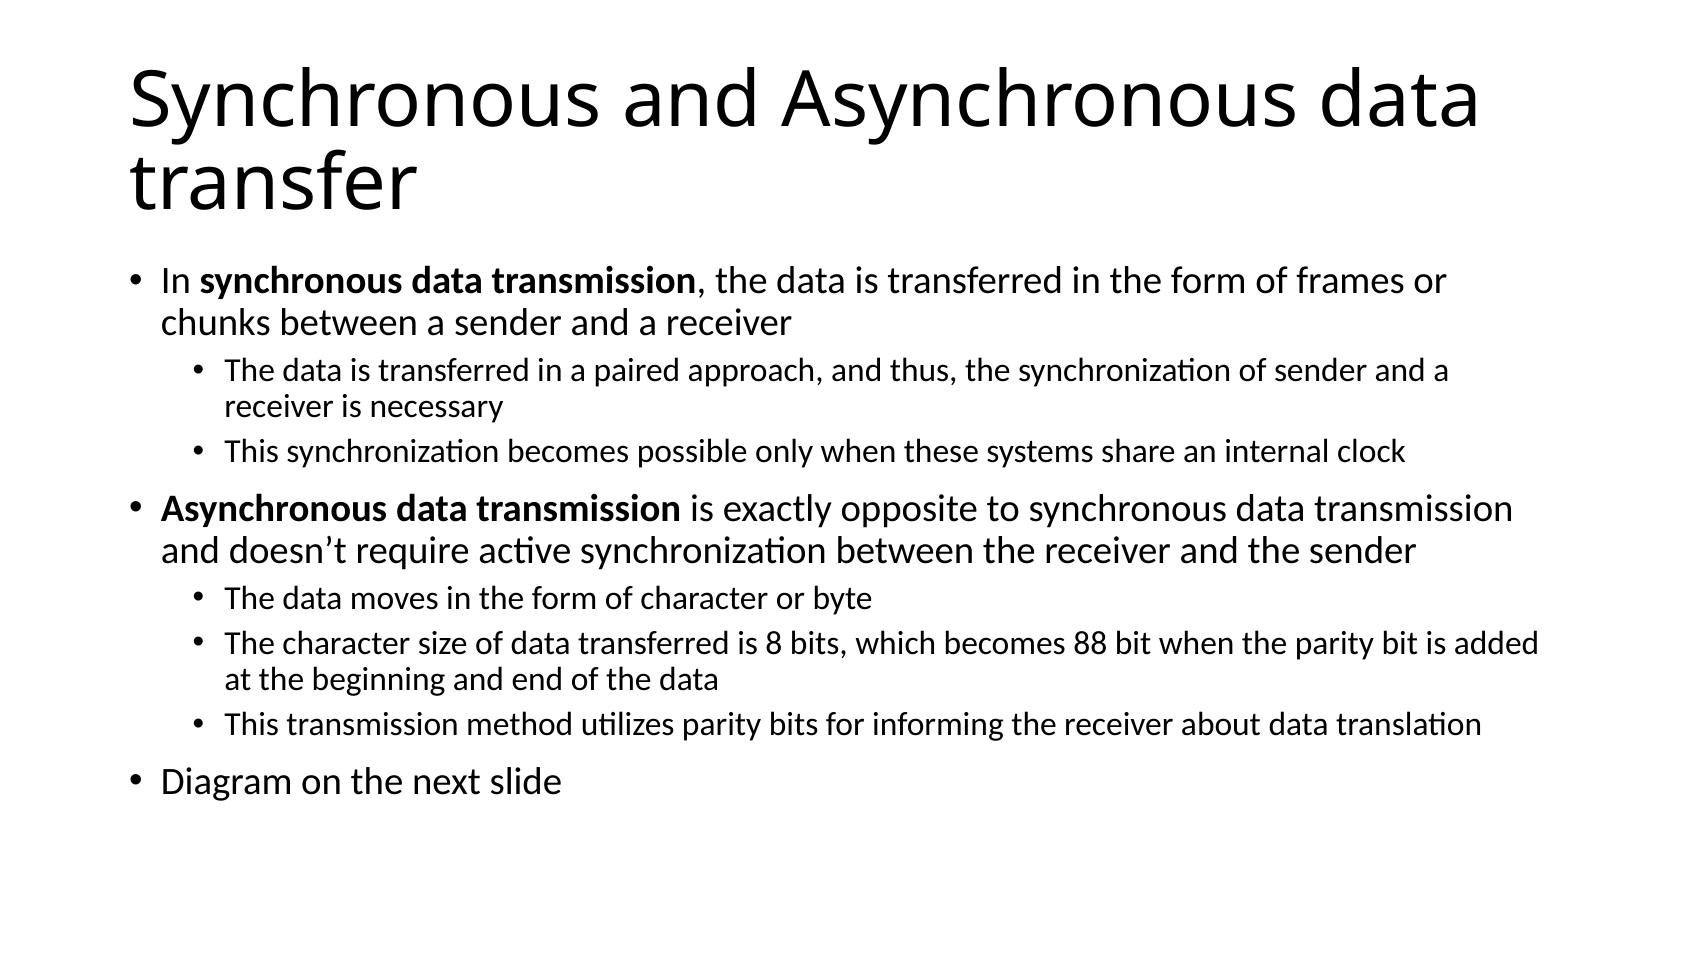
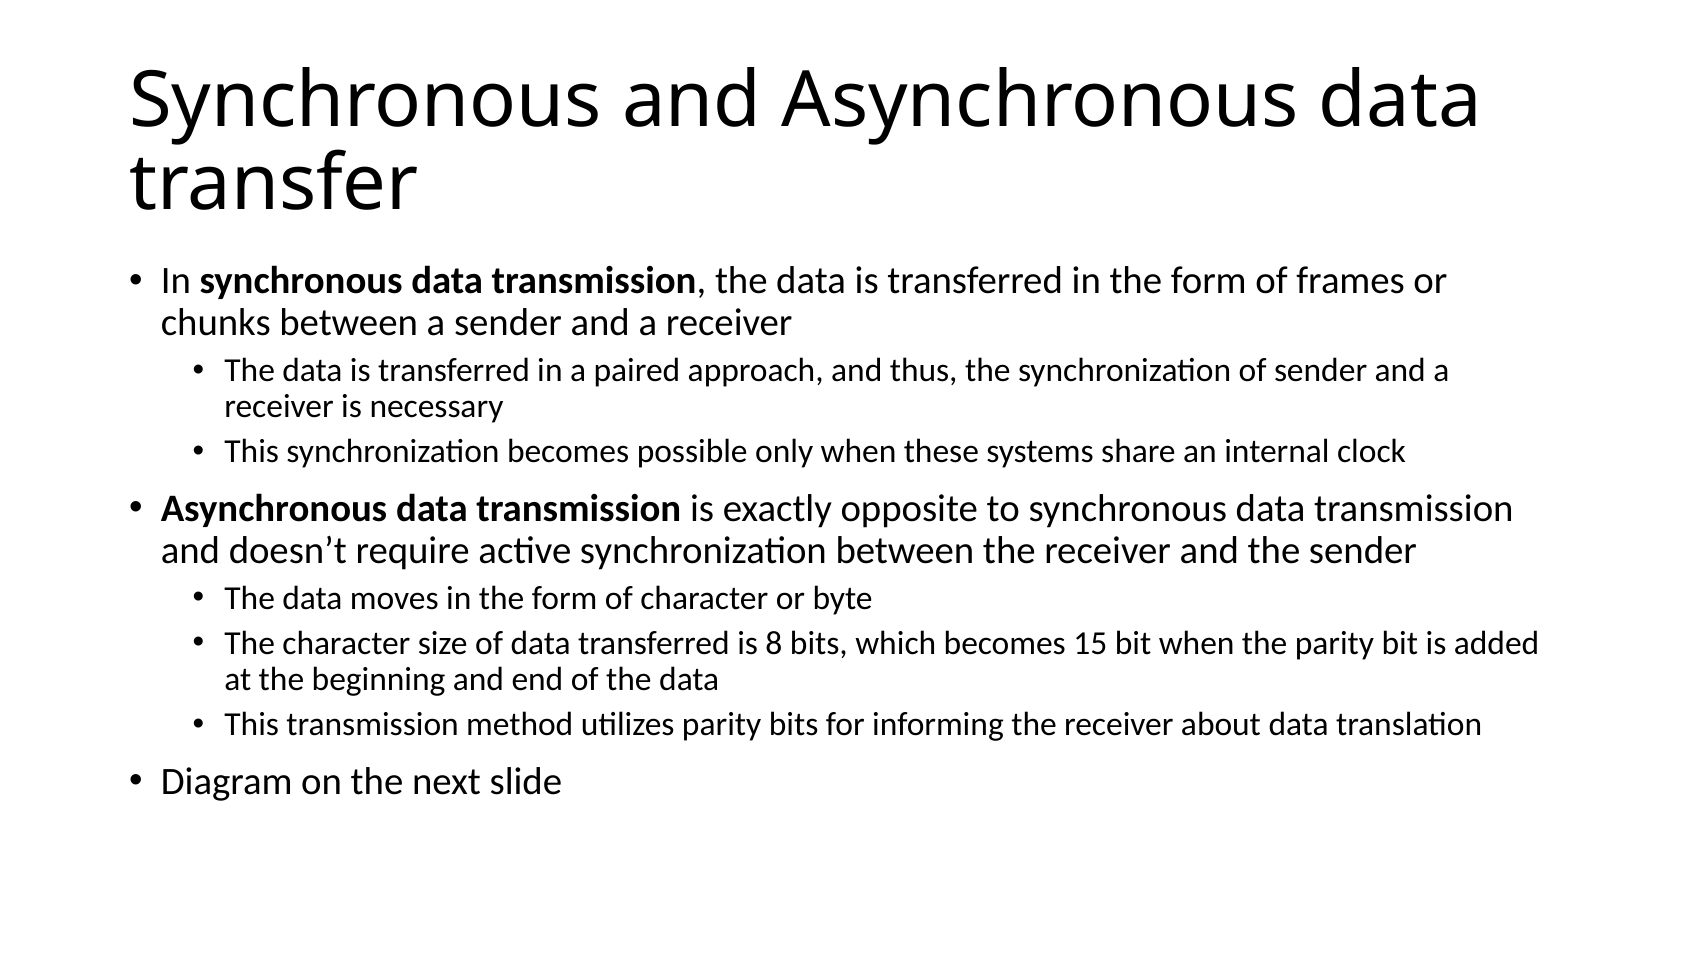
88: 88 -> 15
